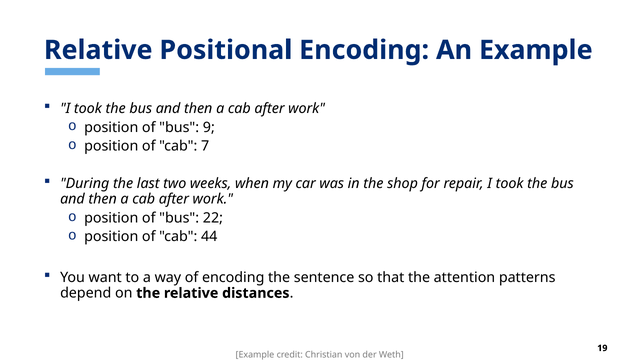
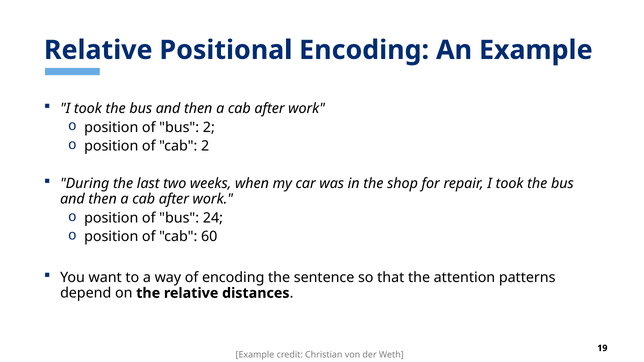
bus 9: 9 -> 2
cab 7: 7 -> 2
22: 22 -> 24
44: 44 -> 60
